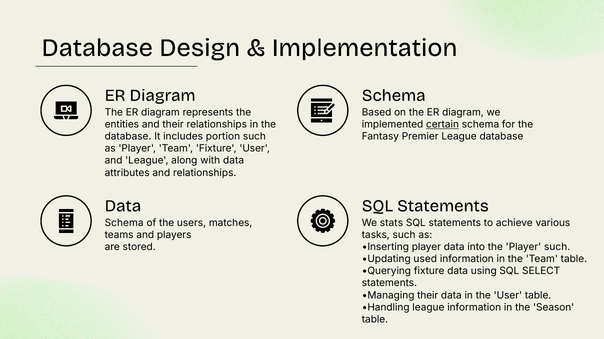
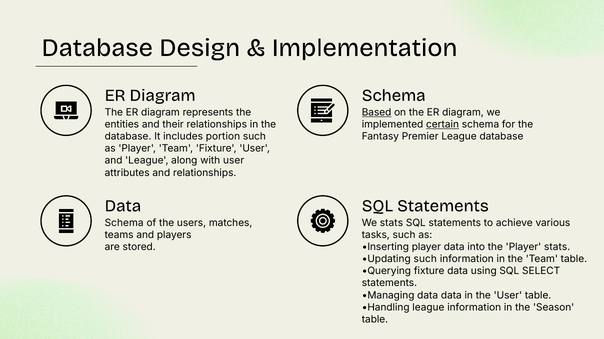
Based underline: none -> present
with data: data -> user
Player such: such -> stats
Updating used: used -> such
Managing their: their -> data
